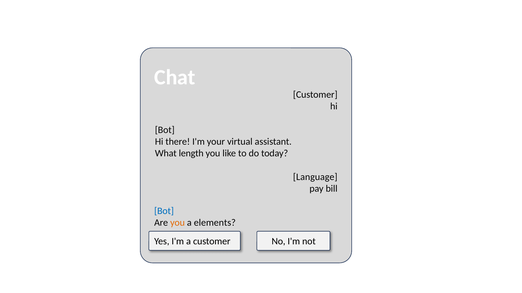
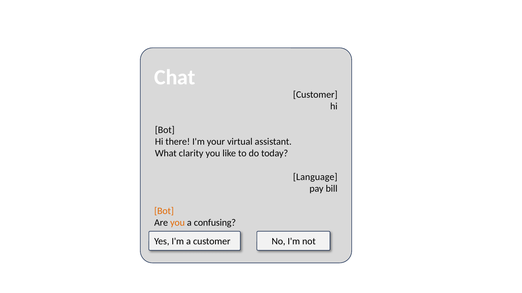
length: length -> clarity
Bot at (164, 211) colour: blue -> orange
elements: elements -> confusing
